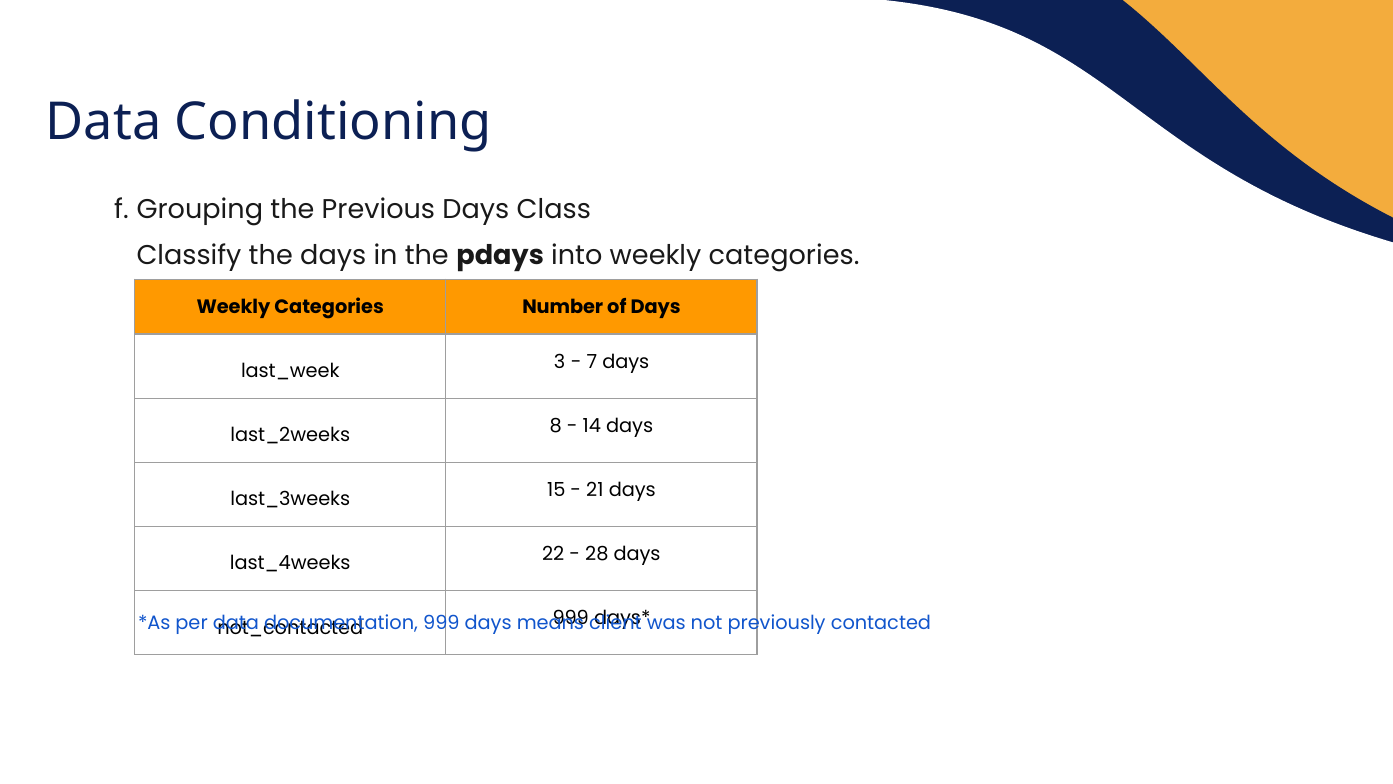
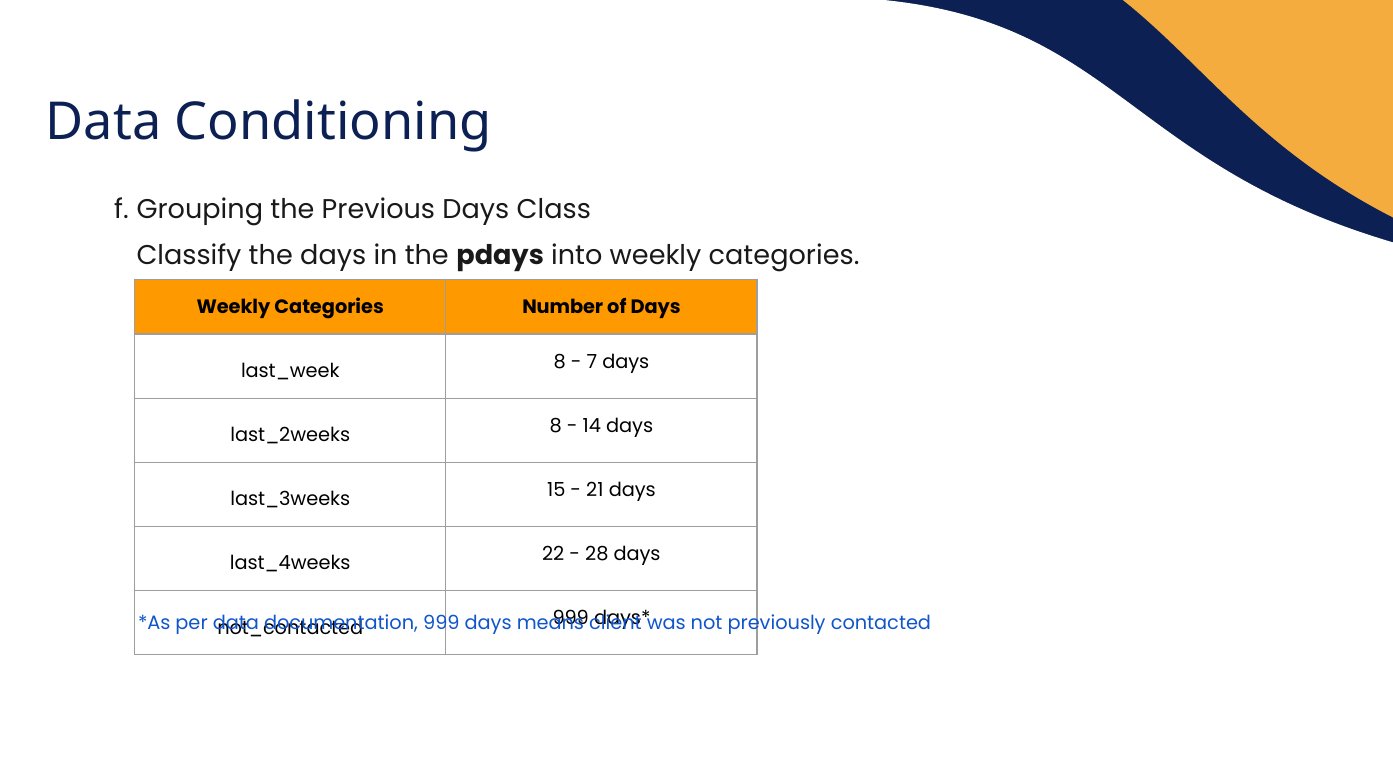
3 at (560, 361): 3 -> 8
